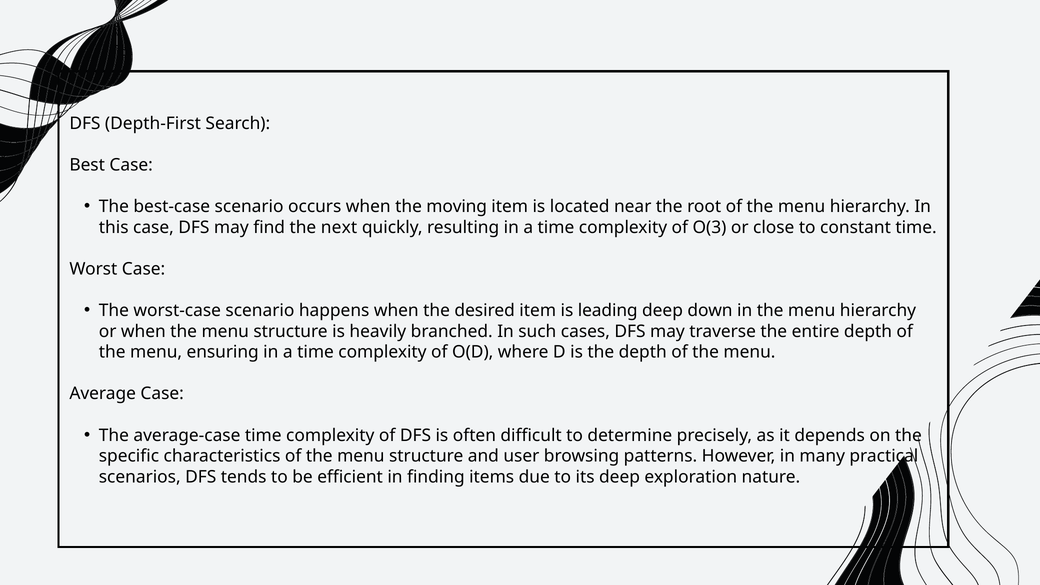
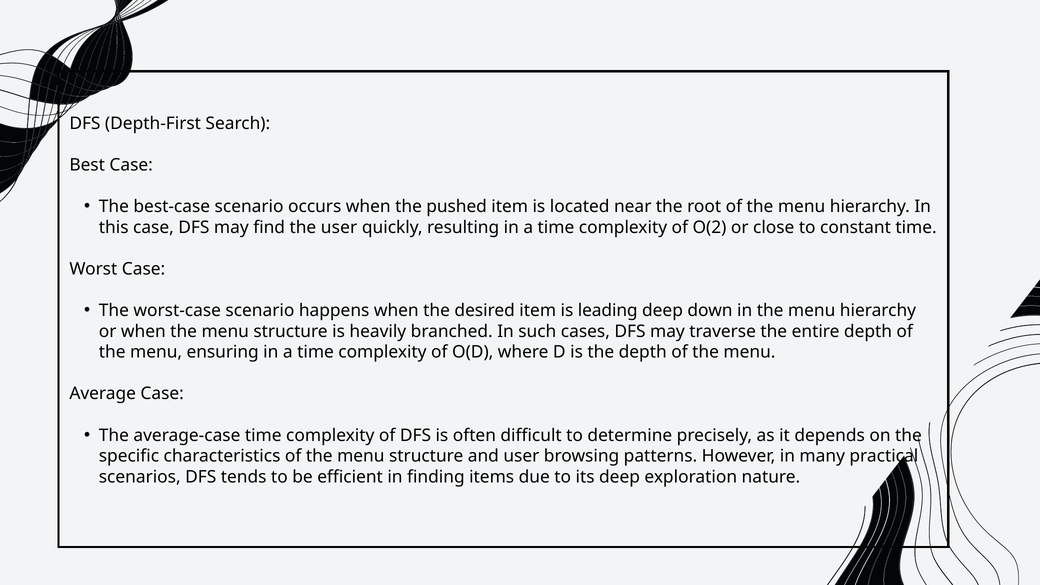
moving: moving -> pushed
the next: next -> user
O(3: O(3 -> O(2
